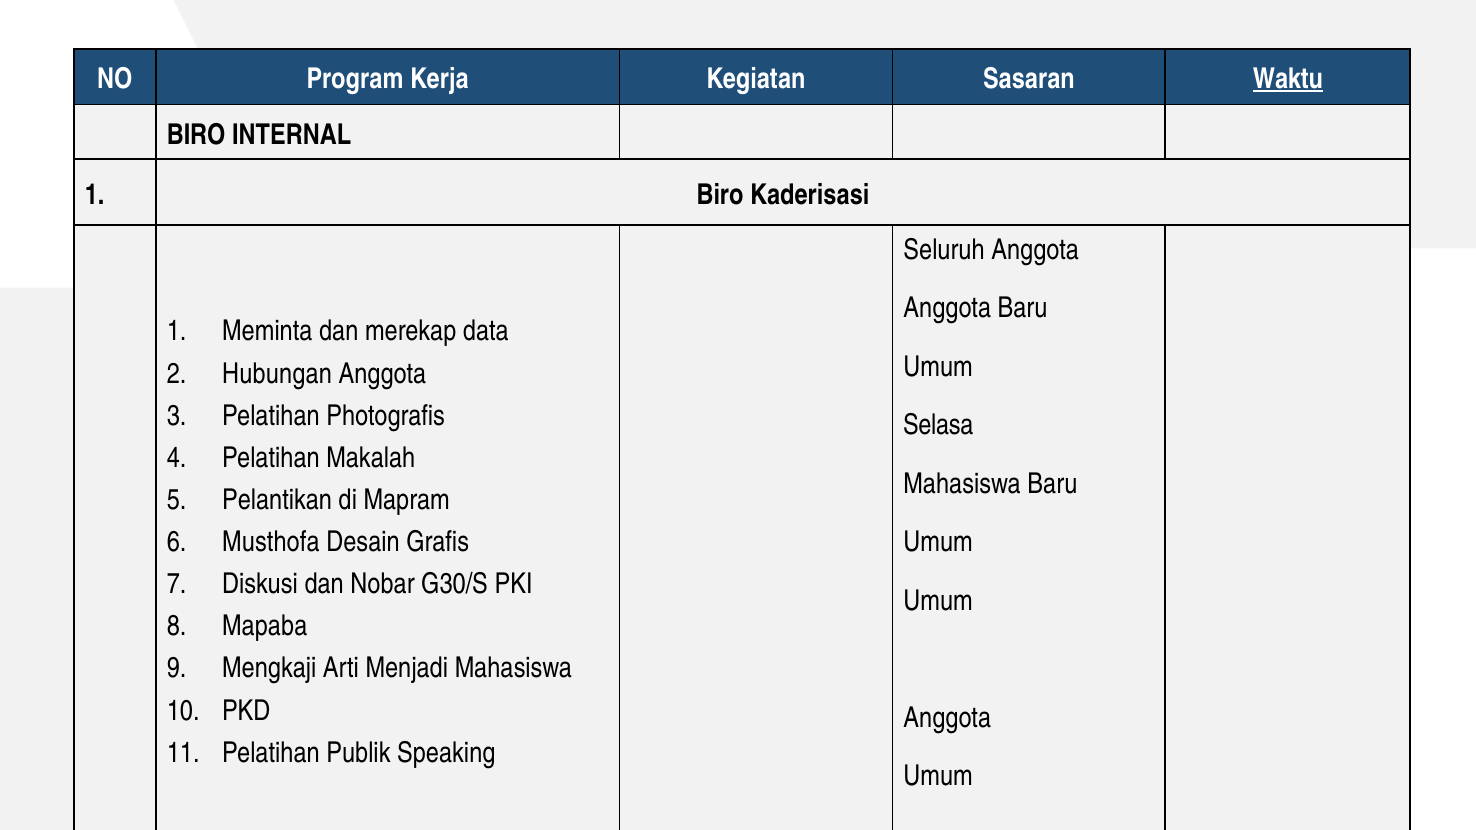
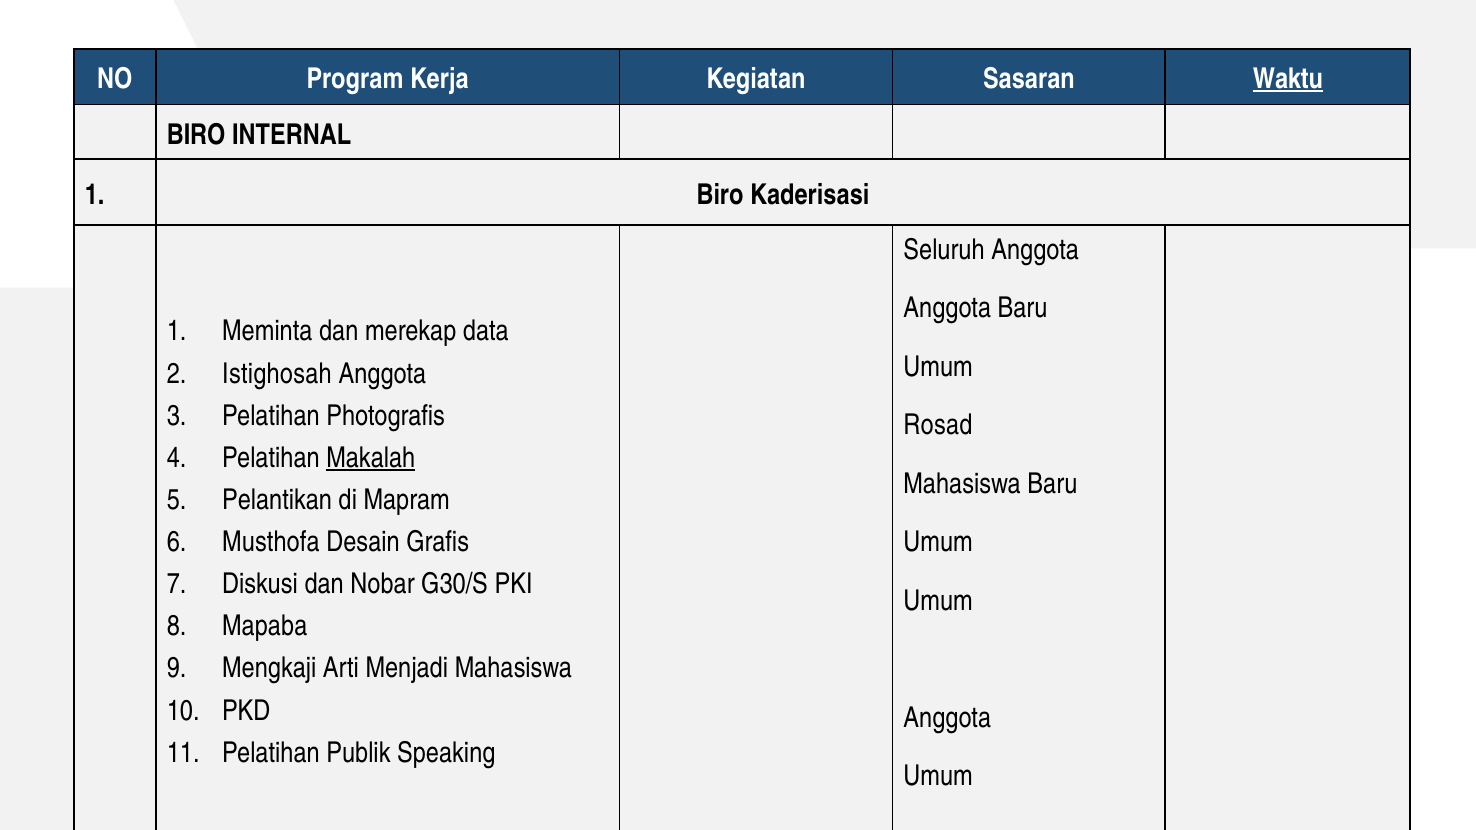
Hubungan: Hubungan -> Istighosah
Selasa: Selasa -> Rosad
Makalah underline: none -> present
